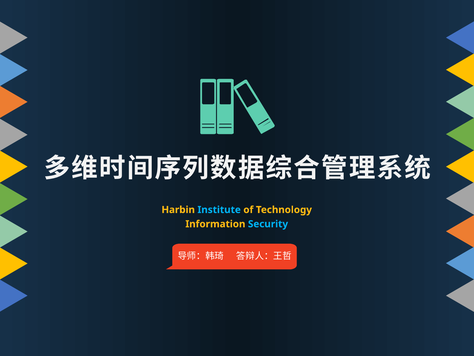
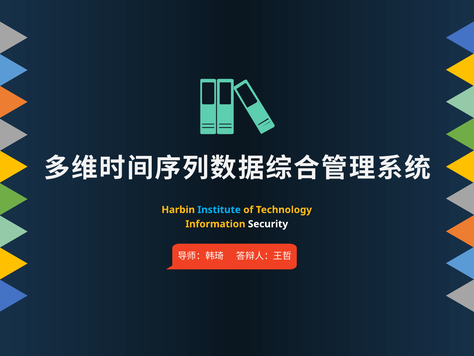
Security colour: light blue -> white
